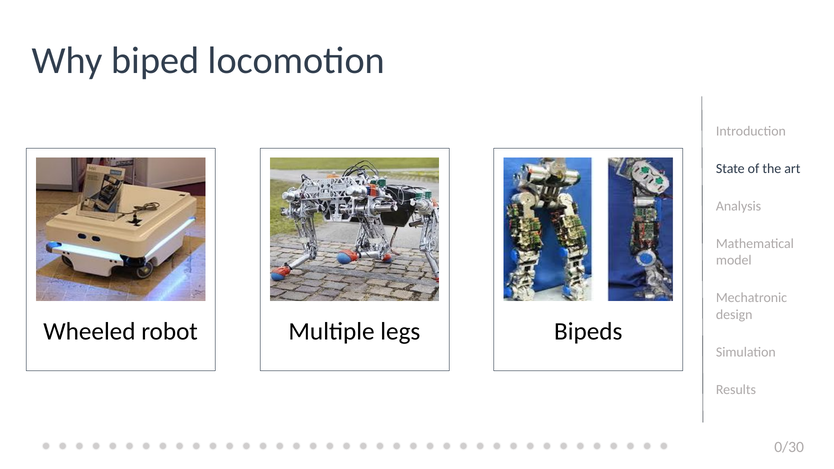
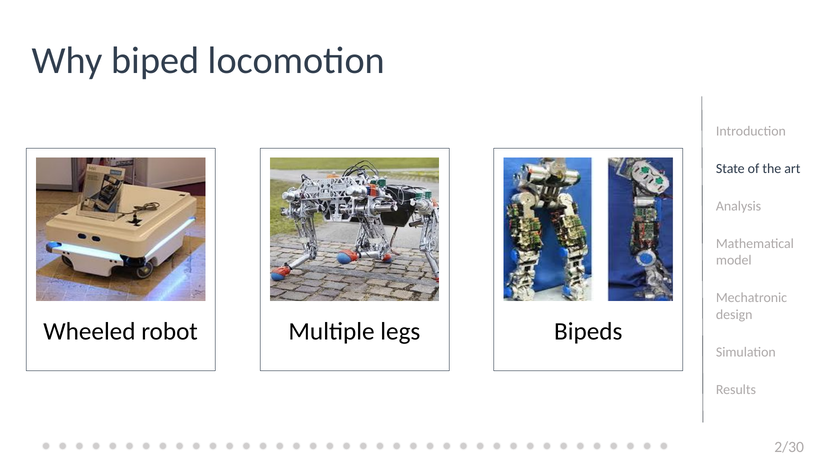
0/30: 0/30 -> 2/30
